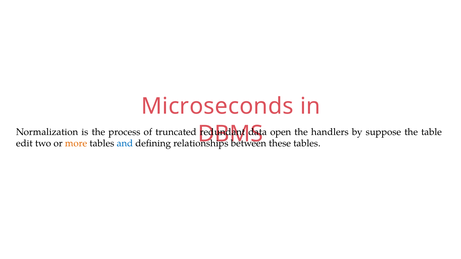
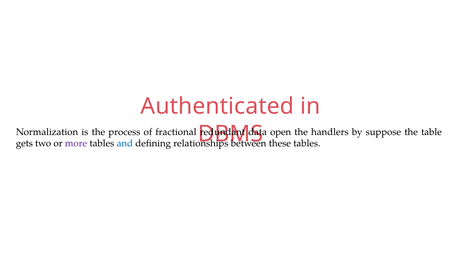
Microseconds: Microseconds -> Authenticated
truncated: truncated -> fractional
edit: edit -> gets
more colour: orange -> purple
